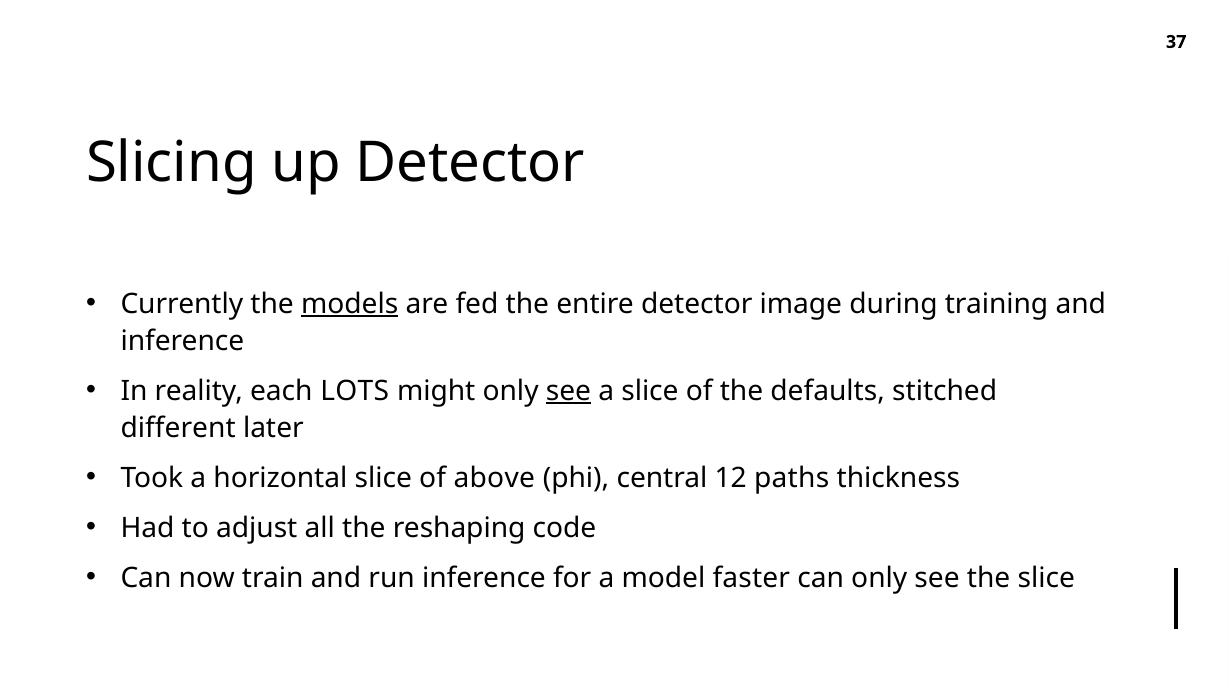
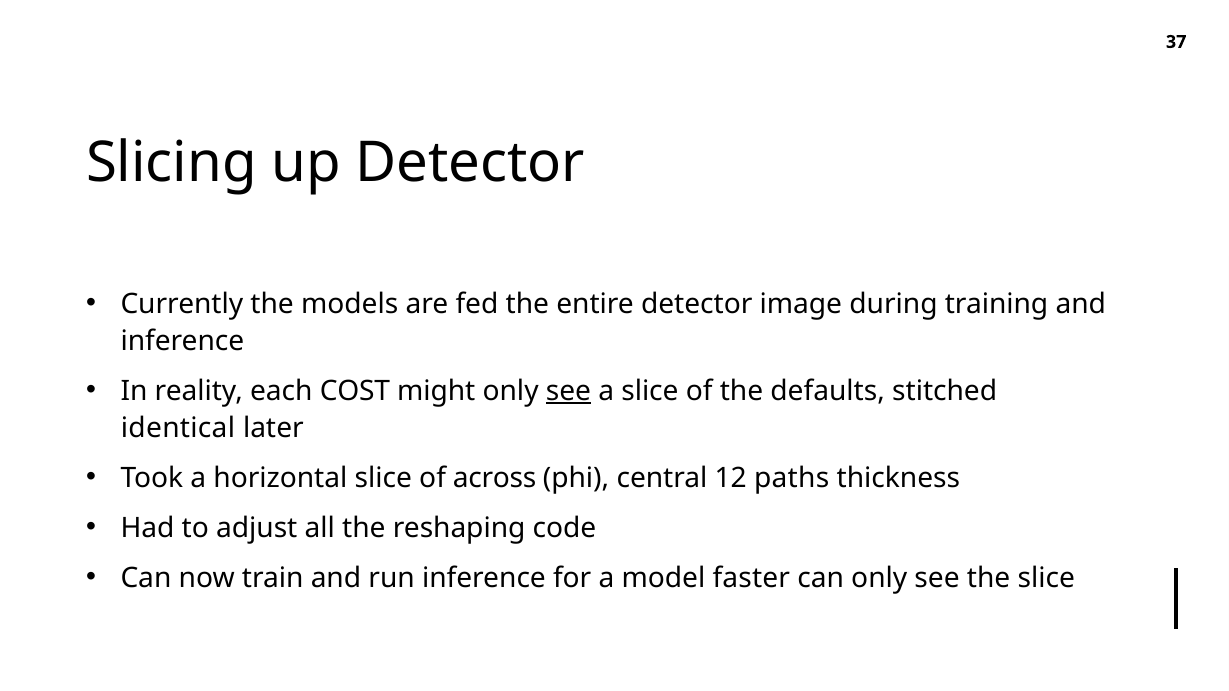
models underline: present -> none
LOTS: LOTS -> COST
different: different -> identical
above: above -> across
